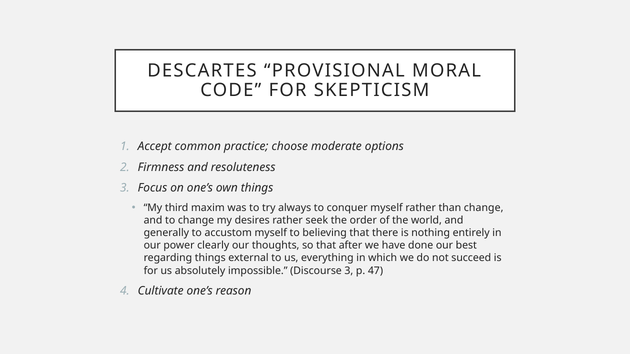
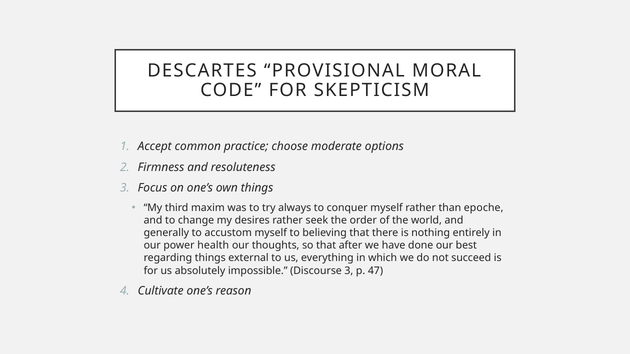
than change: change -> epoche
clearly: clearly -> health
